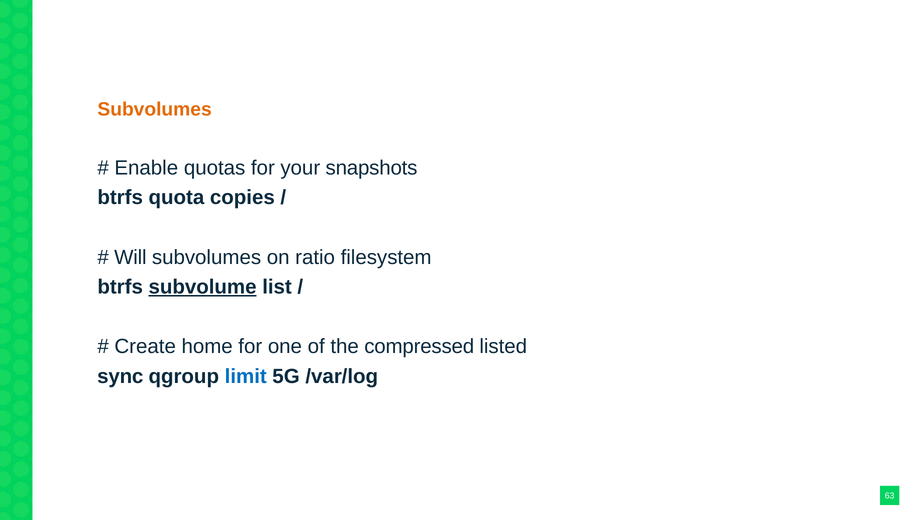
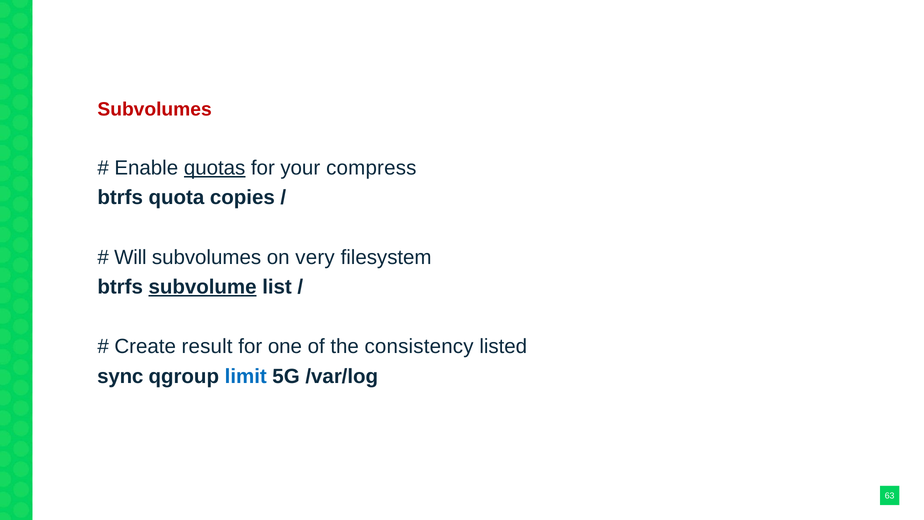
Subvolumes at (155, 110) colour: orange -> red
quotas underline: none -> present
snapshots: snapshots -> compress
ratio: ratio -> very
home: home -> result
compressed: compressed -> consistency
